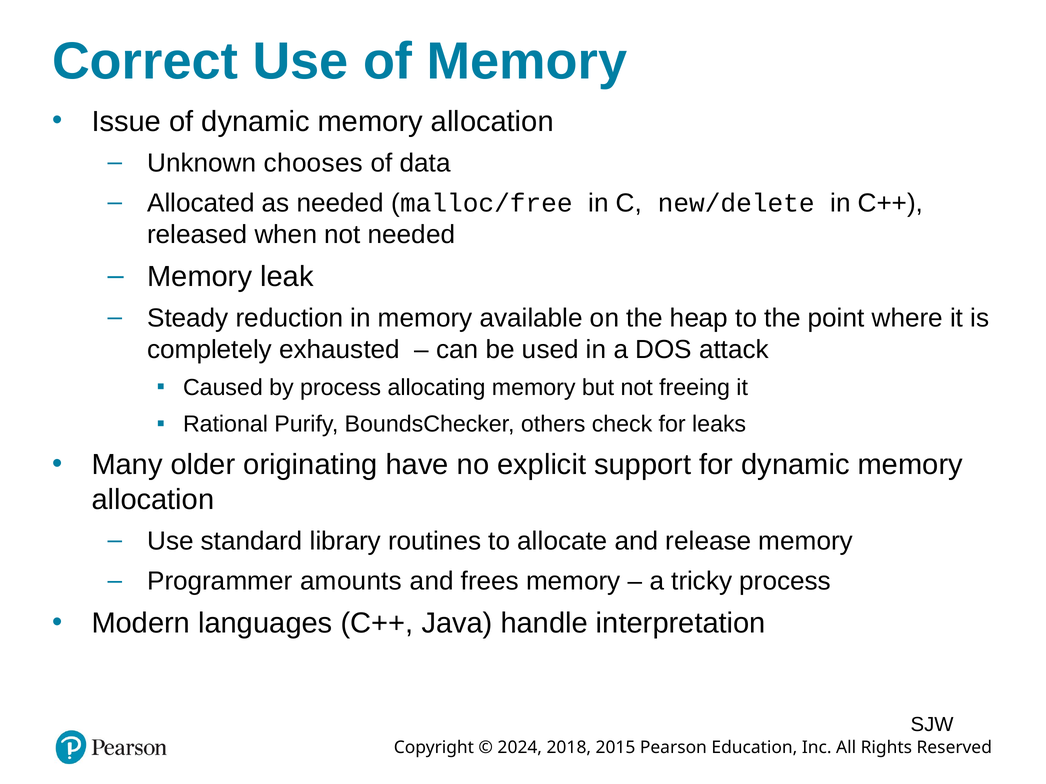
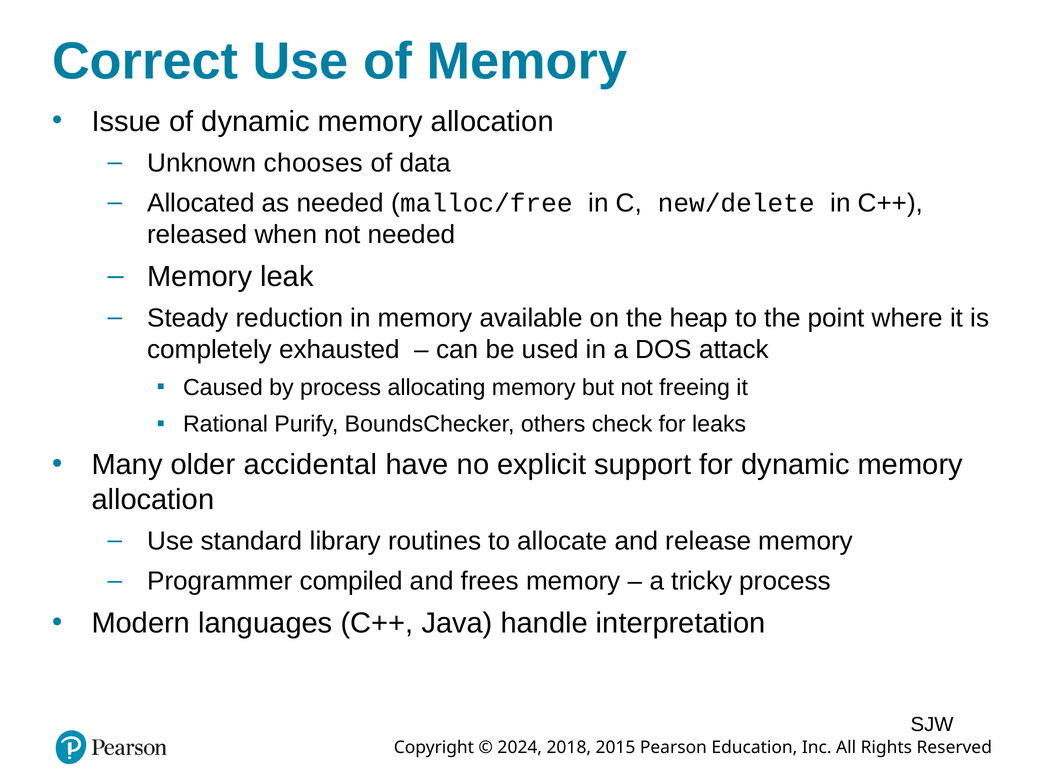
originating: originating -> accidental
amounts: amounts -> compiled
